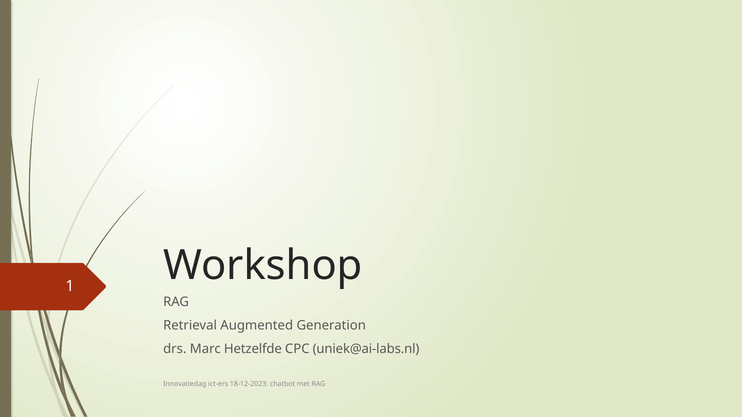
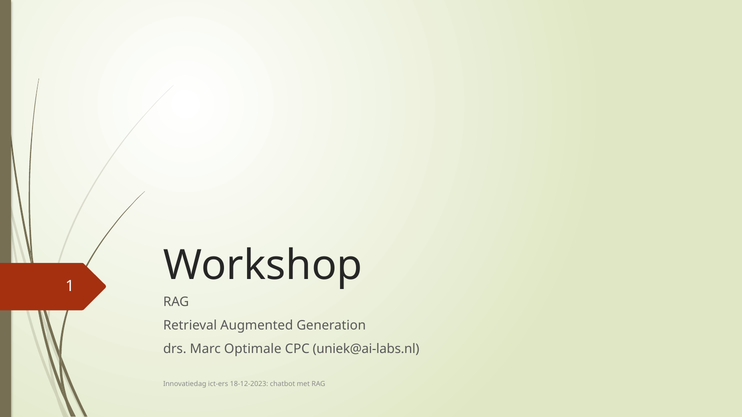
Hetzelfde: Hetzelfde -> Optimale
